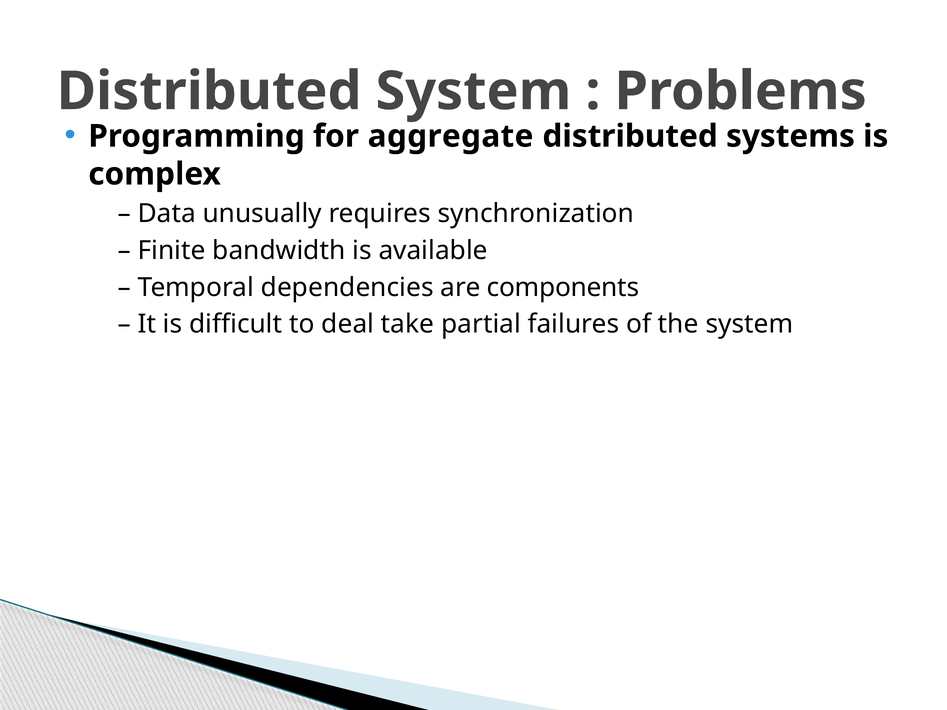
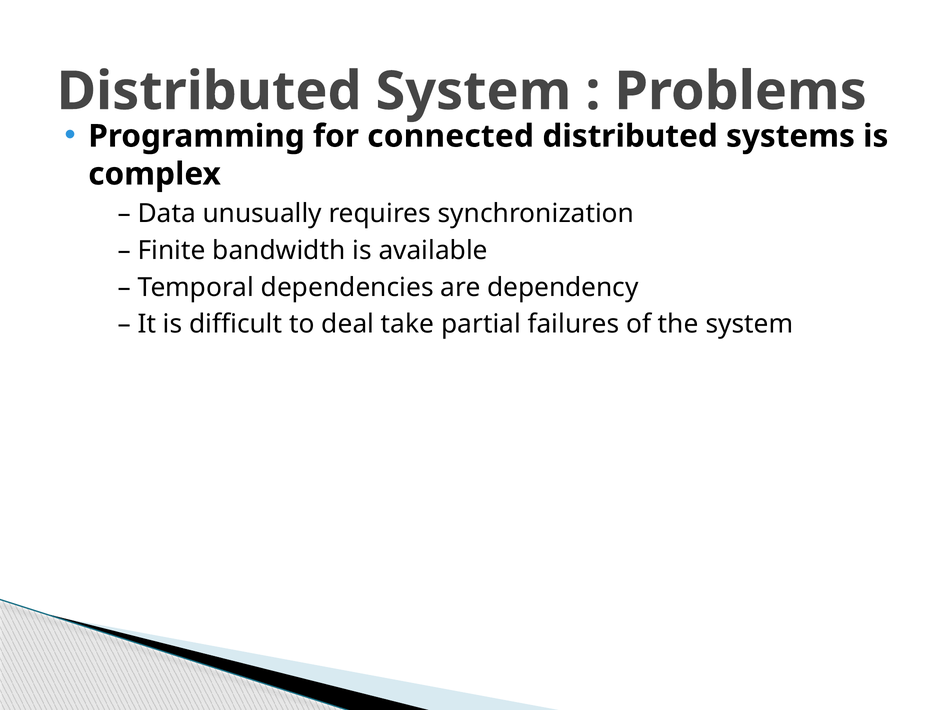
aggregate: aggregate -> connected
components: components -> dependency
